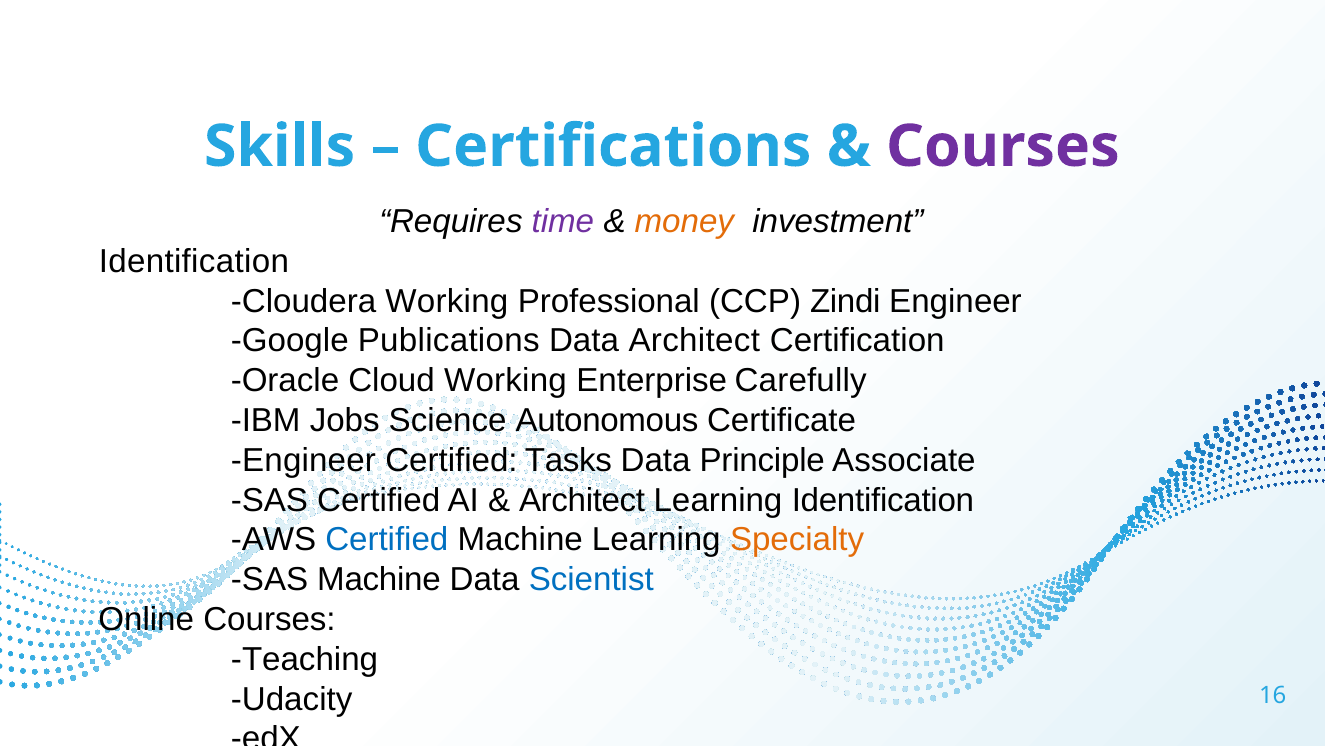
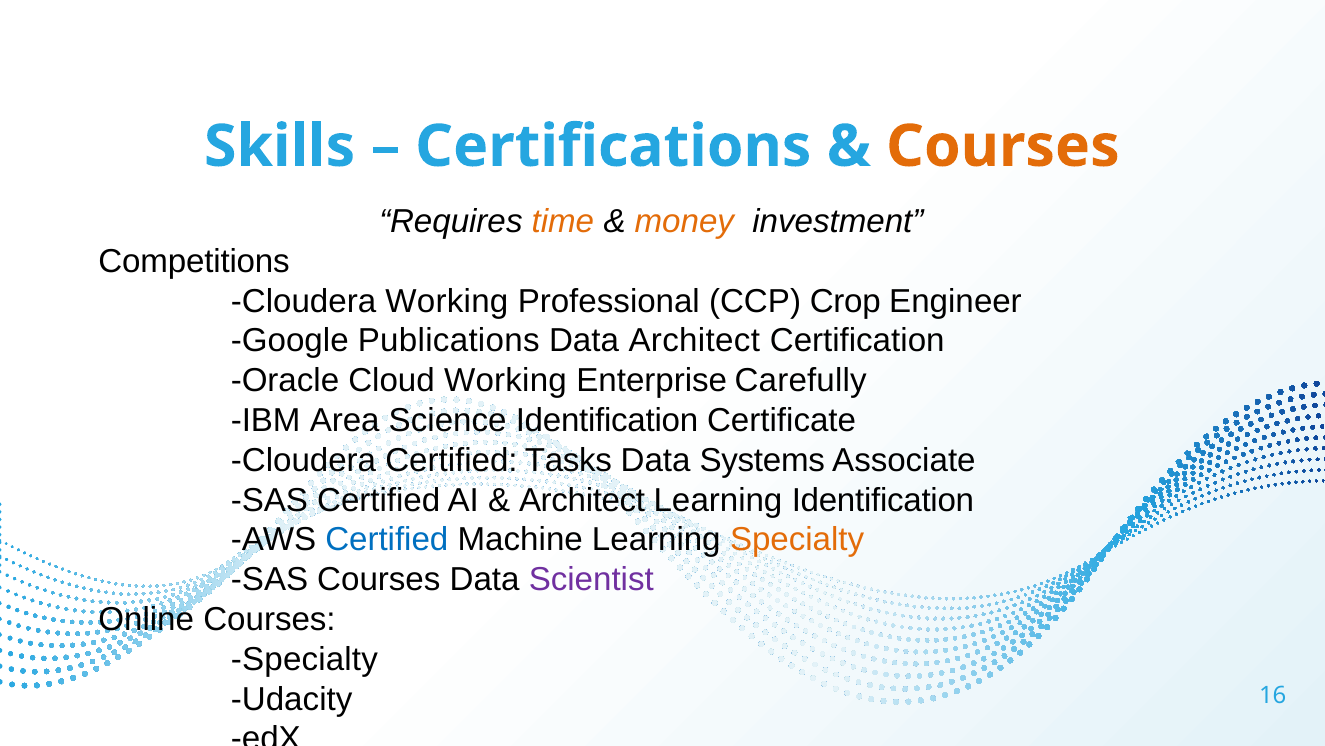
Courses at (1003, 146) colour: purple -> orange
time colour: purple -> orange
Identification at (194, 261): Identification -> Competitions
Zindi: Zindi -> Crop
Jobs: Jobs -> Area
Science Autonomous: Autonomous -> Identification
Engineer at (303, 460): Engineer -> Cloudera
Principle: Principle -> Systems
SAS Machine: Machine -> Courses
Scientist colour: blue -> purple
Teaching at (305, 659): Teaching -> Specialty
